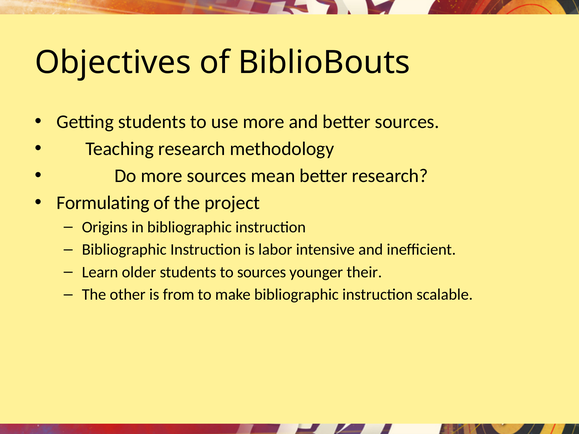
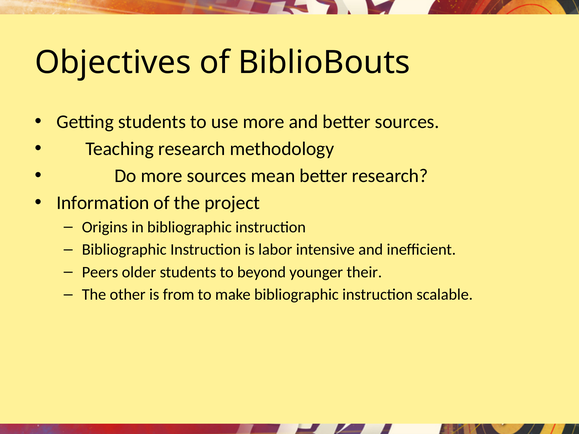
Formulating: Formulating -> Information
Learn: Learn -> Peers
to sources: sources -> beyond
